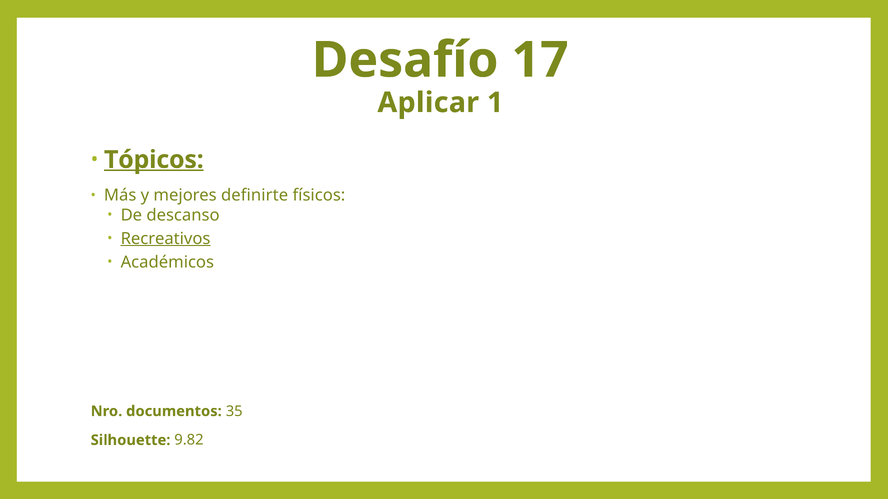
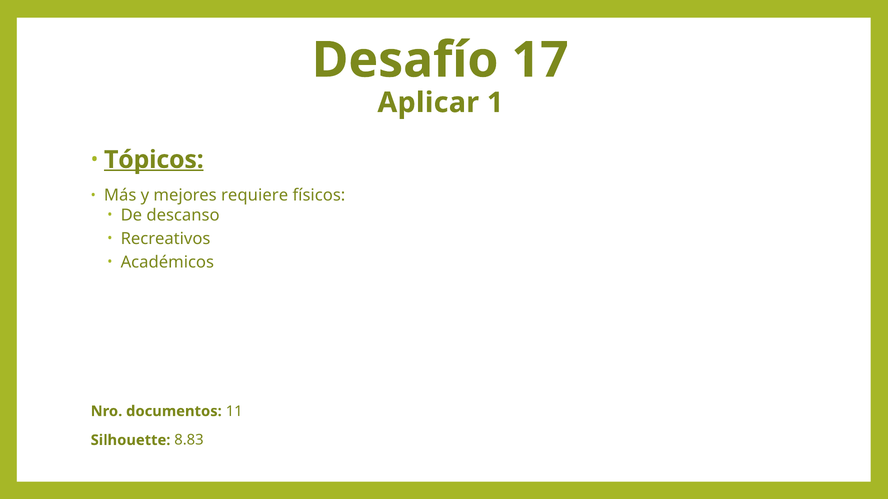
definirte: definirte -> requiere
Recreativos underline: present -> none
35: 35 -> 11
9.82: 9.82 -> 8.83
